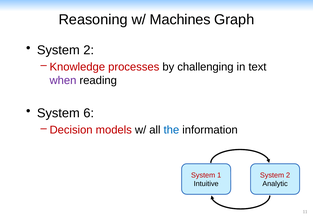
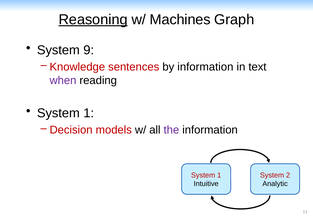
Reasoning underline: none -> present
2 at (89, 50): 2 -> 9
processes: processes -> sentences
by challenging: challenging -> information
6 at (89, 113): 6 -> 1
the colour: blue -> purple
